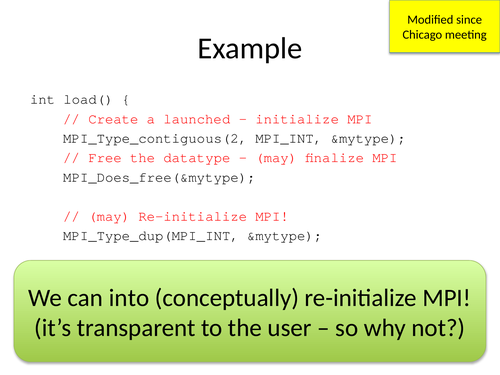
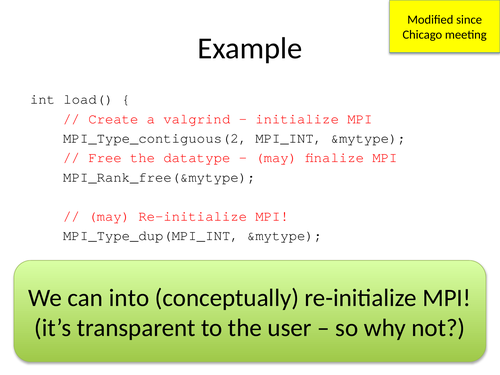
launched: launched -> valgrind
MPI_Does_free(&mytype: MPI_Does_free(&mytype -> MPI_Rank_free(&mytype
